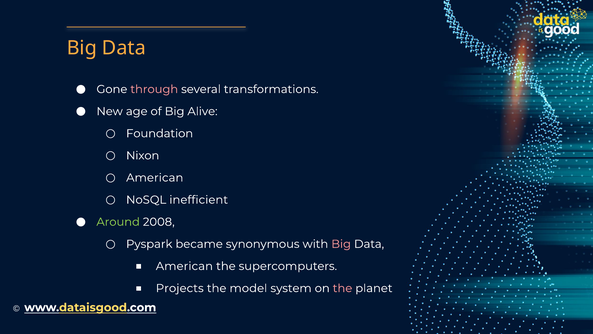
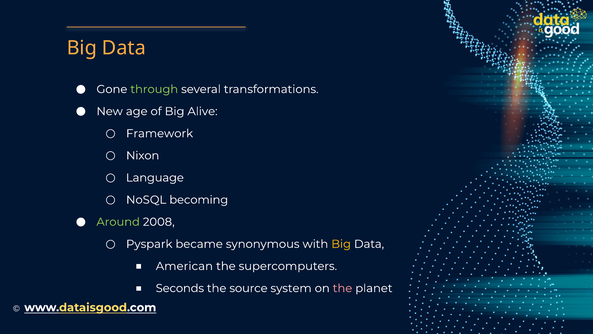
through colour: pink -> light green
Foundation: Foundation -> Framework
American at (155, 177): American -> Language
inefficient: inefficient -> becoming
Big at (341, 244) colour: pink -> yellow
Projects: Projects -> Seconds
model: model -> source
